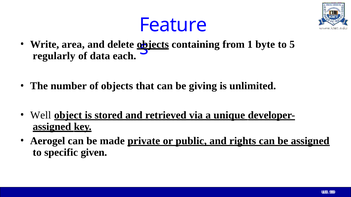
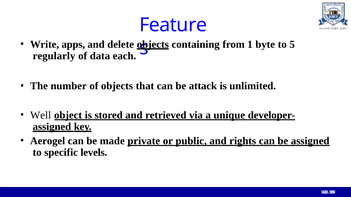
area: area -> apps
giving: giving -> attack
given: given -> levels
